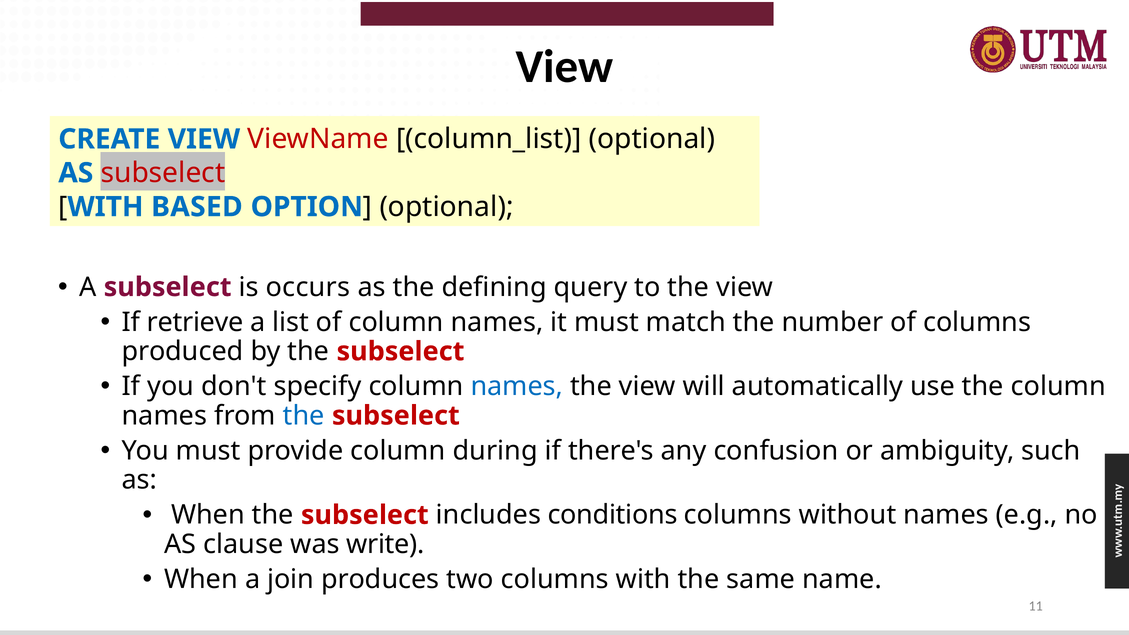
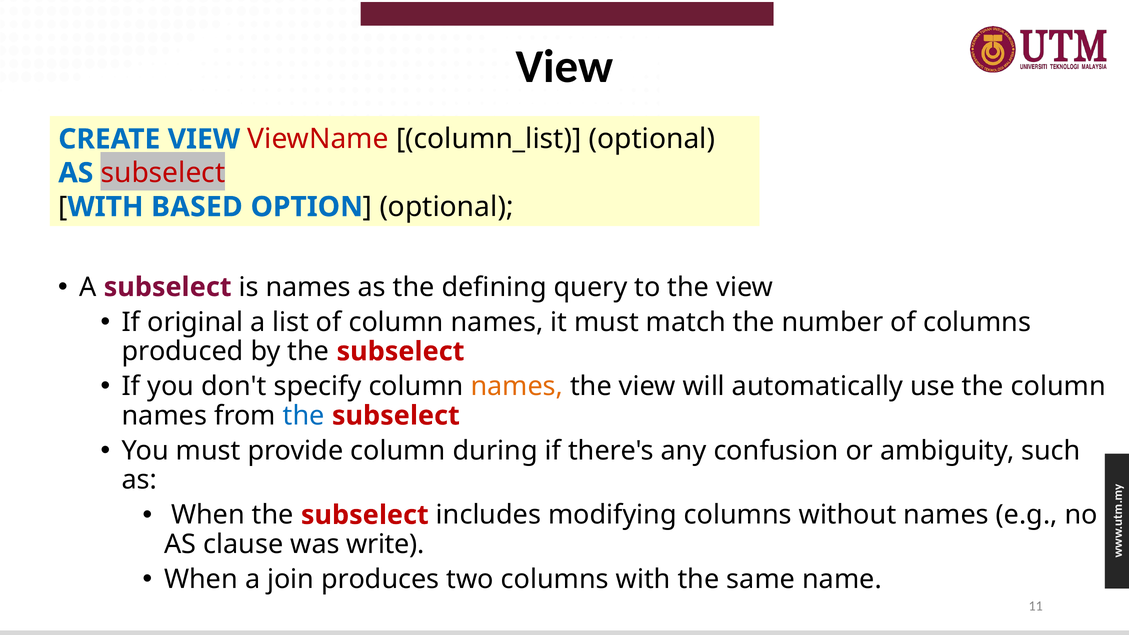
is occurs: occurs -> names
retrieve: retrieve -> original
names at (517, 387) colour: blue -> orange
conditions: conditions -> modifying
